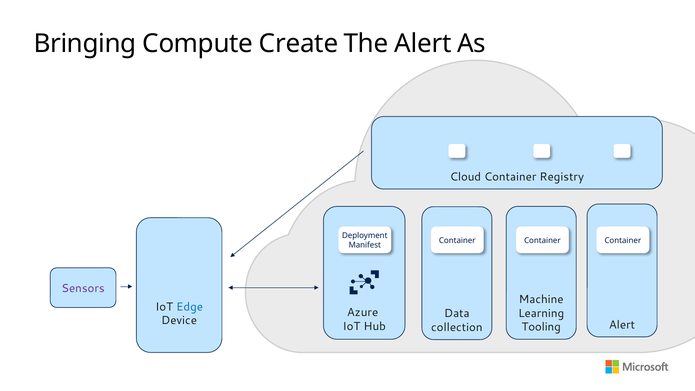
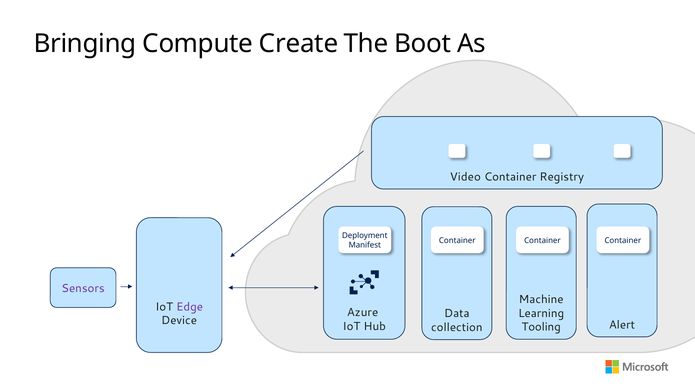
The Alert: Alert -> Boot
Cloud: Cloud -> Video
Edge colour: blue -> purple
